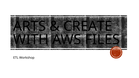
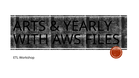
CREATE: CREATE -> YEARLY
